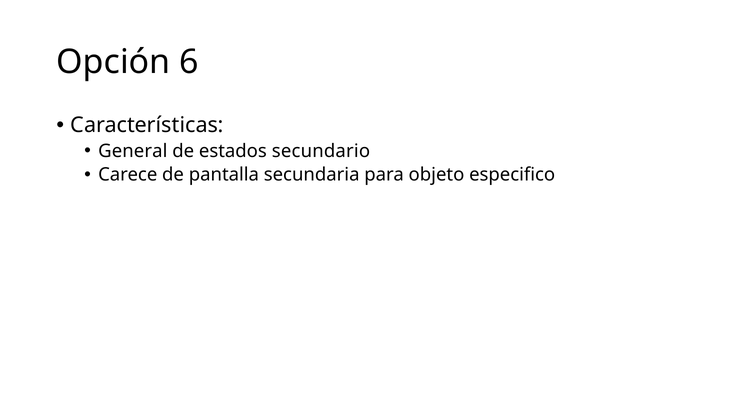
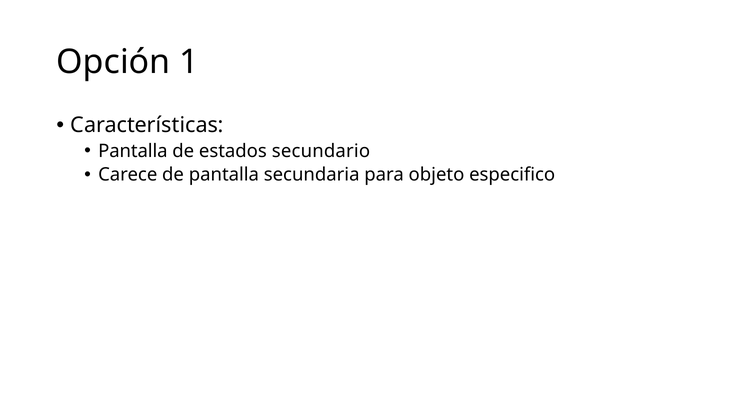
6: 6 -> 1
General at (133, 151): General -> Pantalla
